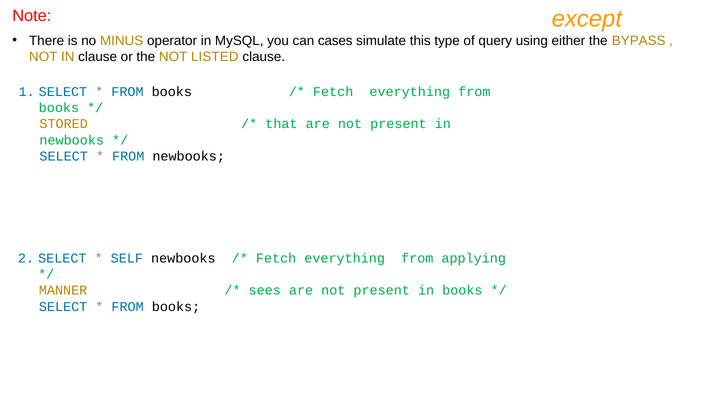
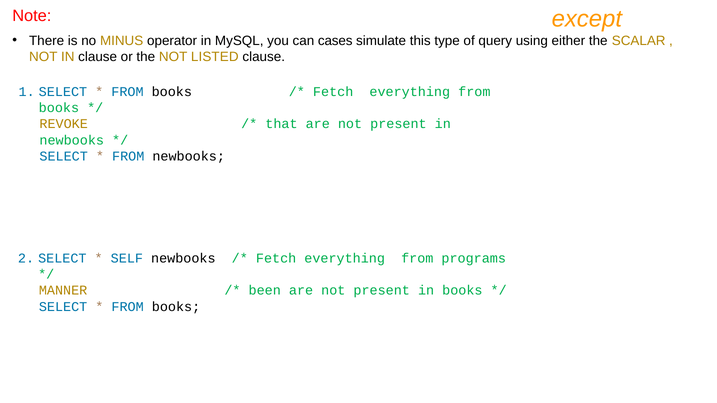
BYPASS: BYPASS -> SCALAR
STORED: STORED -> REVOKE
applying: applying -> programs
sees: sees -> been
